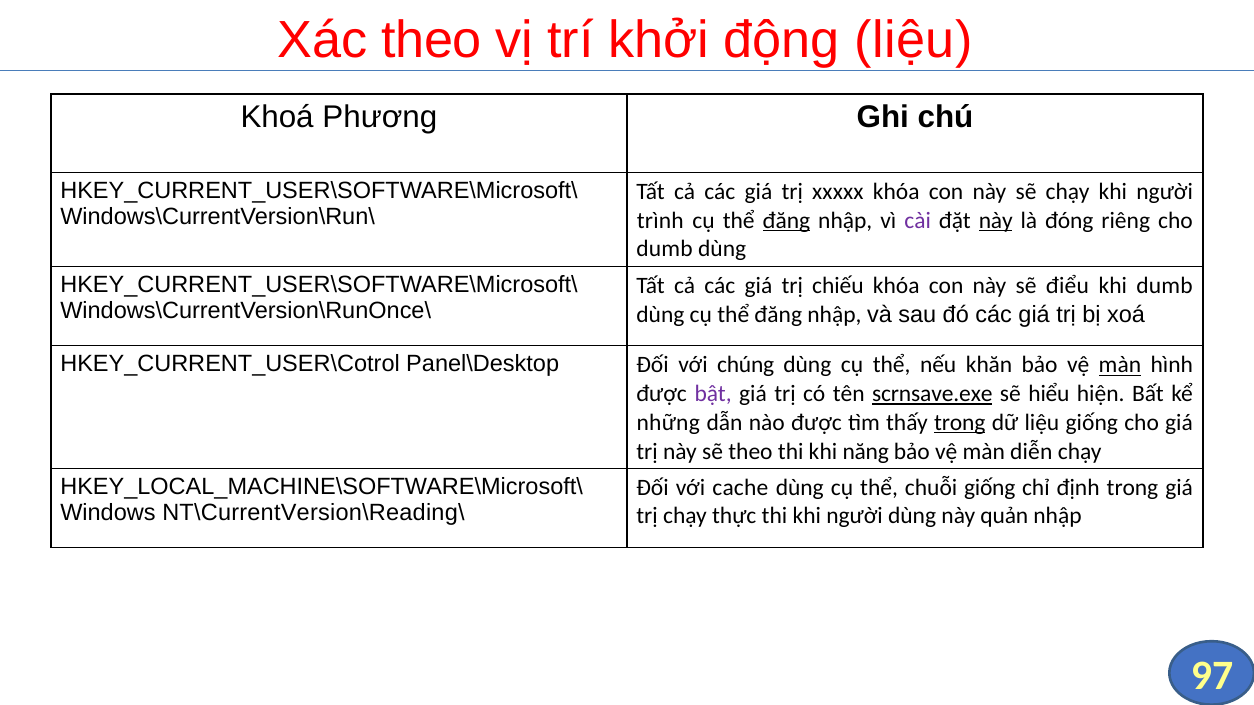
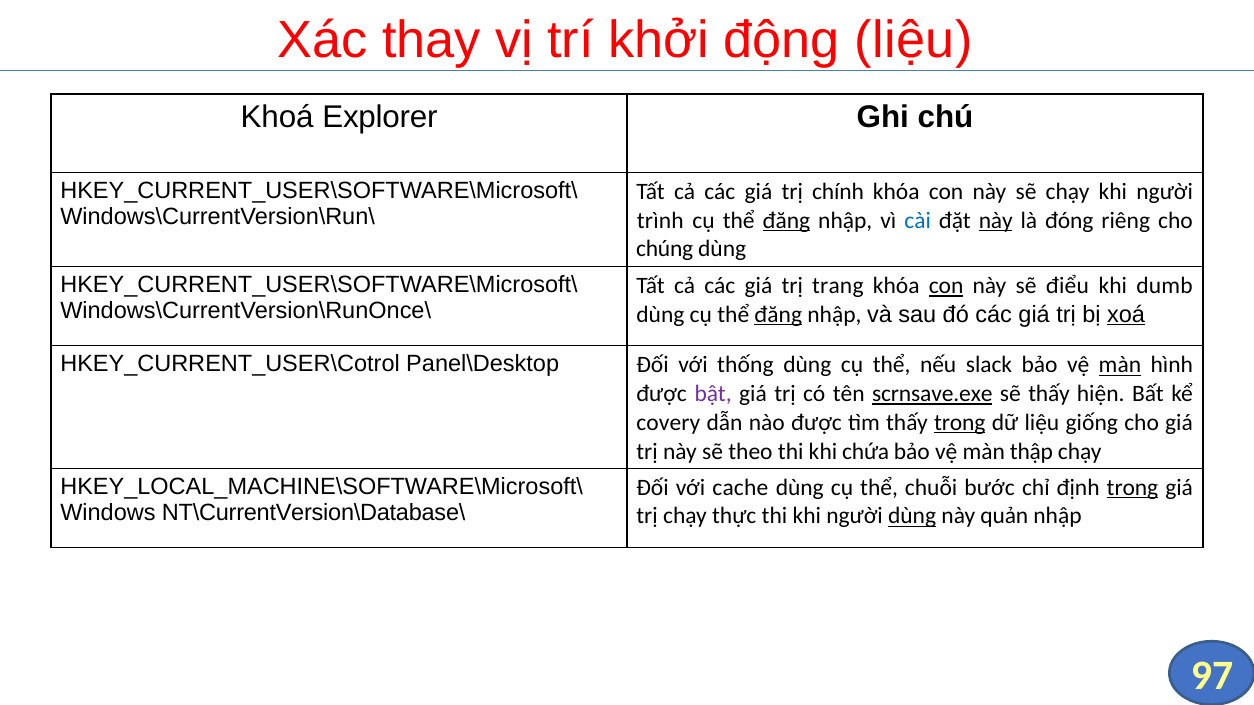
Xác theo: theo -> thay
Phương: Phương -> Explorer
xxxxx: xxxxx -> chính
cài colour: purple -> blue
dumb at (665, 249): dumb -> chúng
chiếu: chiếu -> trang
con at (946, 286) underline: none -> present
đăng at (778, 315) underline: none -> present
xoá underline: none -> present
chúng: chúng -> thống
khăn: khăn -> slack
sẽ hiểu: hiểu -> thấy
những: những -> covery
năng: năng -> chứa
diễn: diễn -> thập
chuỗi giống: giống -> bước
trong at (1132, 488) underline: none -> present
NT\CurrentVersion\Reading\: NT\CurrentVersion\Reading\ -> NT\CurrentVersion\Database\
dùng at (912, 516) underline: none -> present
